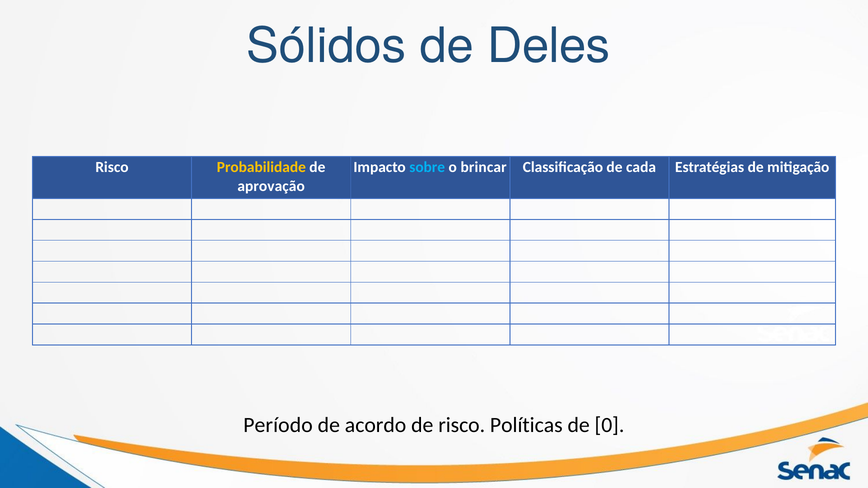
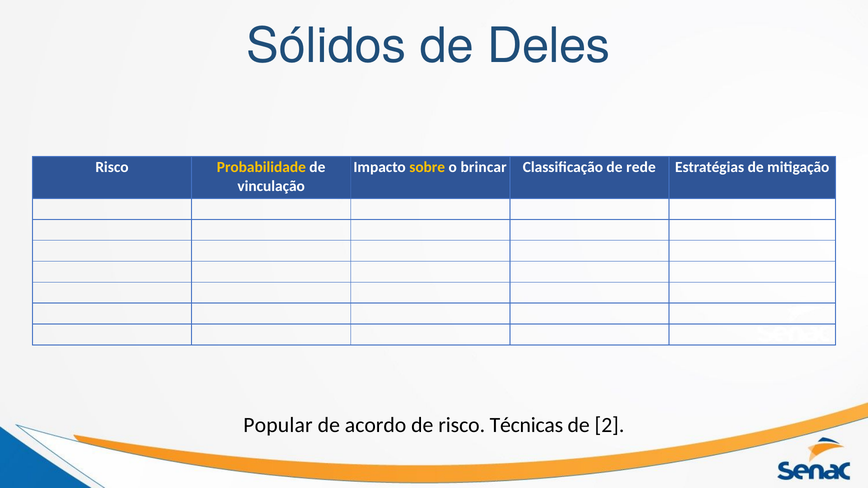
sobre colour: light blue -> yellow
cada: cada -> rede
aprovação: aprovação -> vinculação
Período: Período -> Popular
Políticas: Políticas -> Técnicas
0: 0 -> 2
